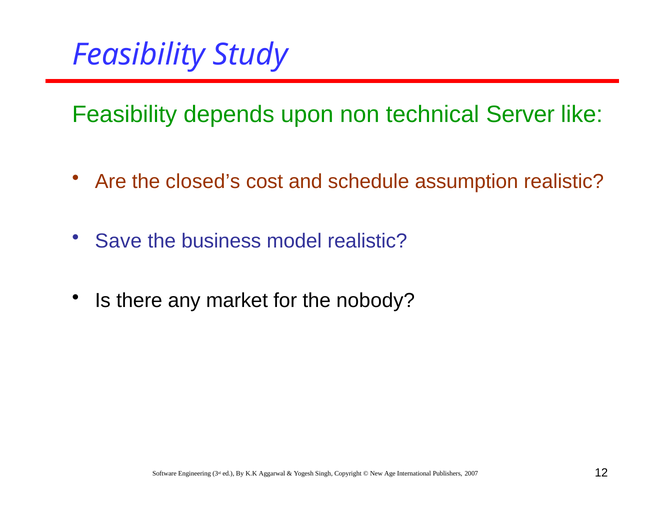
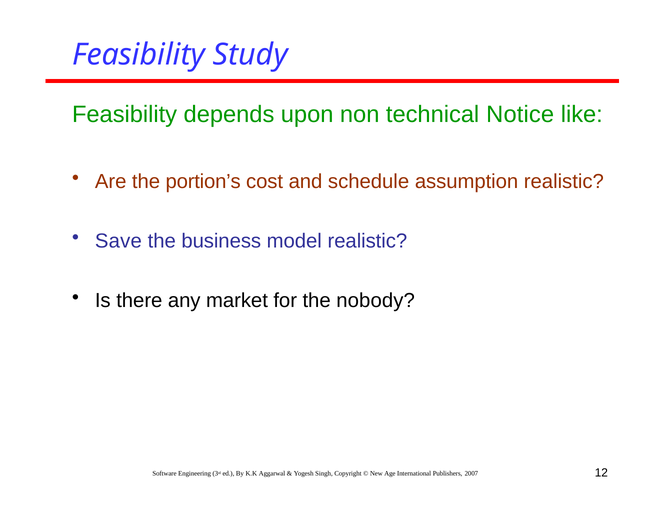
Server: Server -> Notice
closed’s: closed’s -> portion’s
